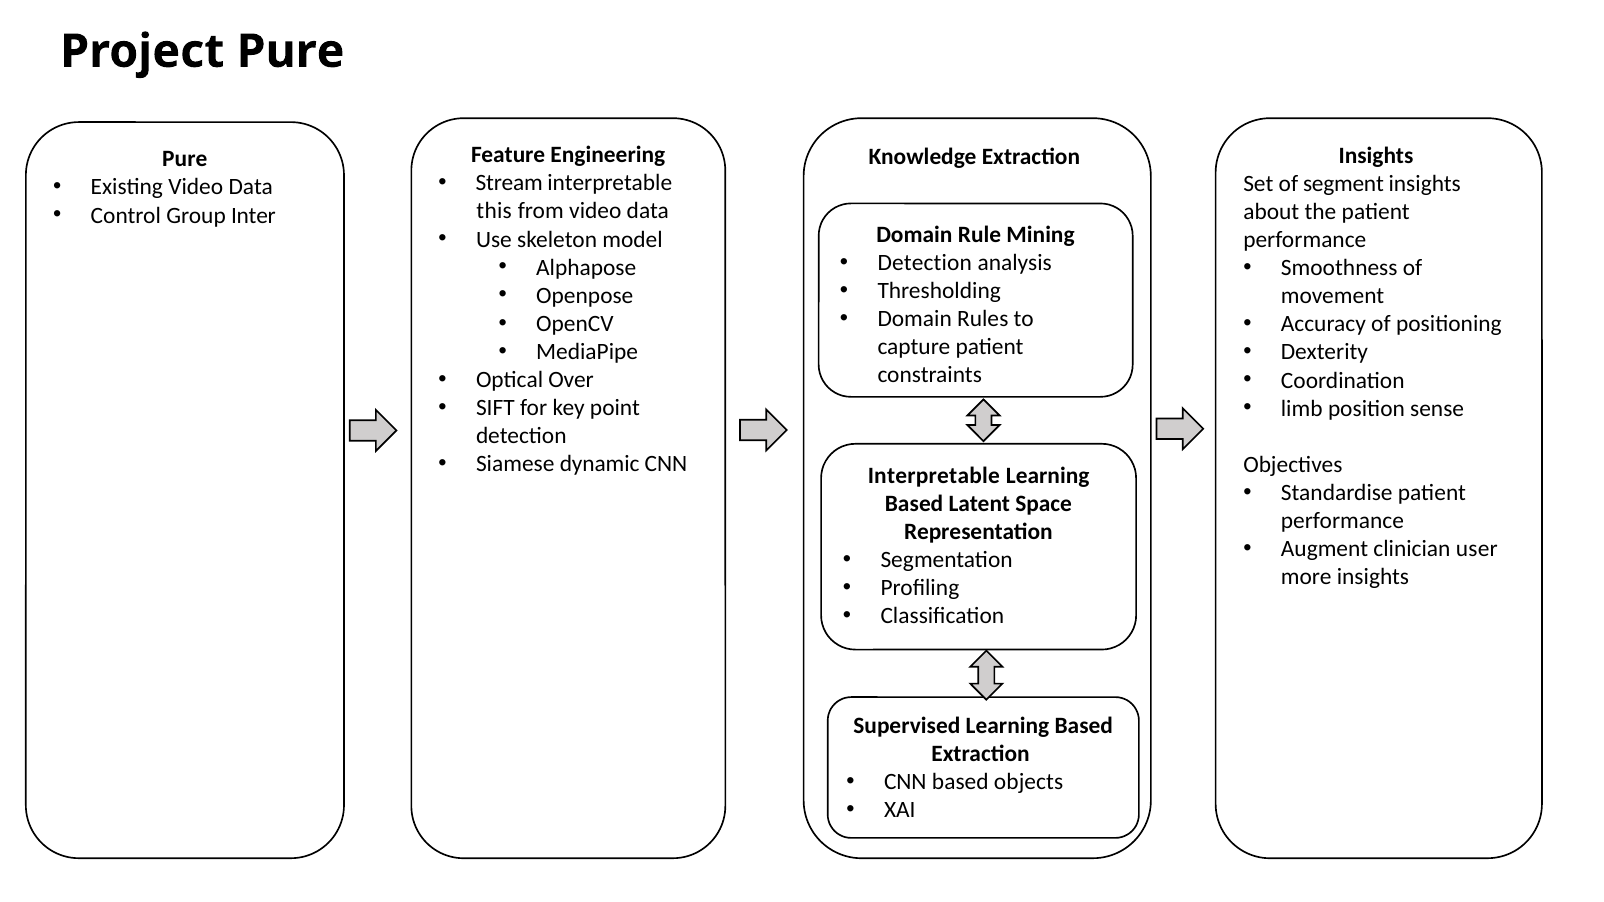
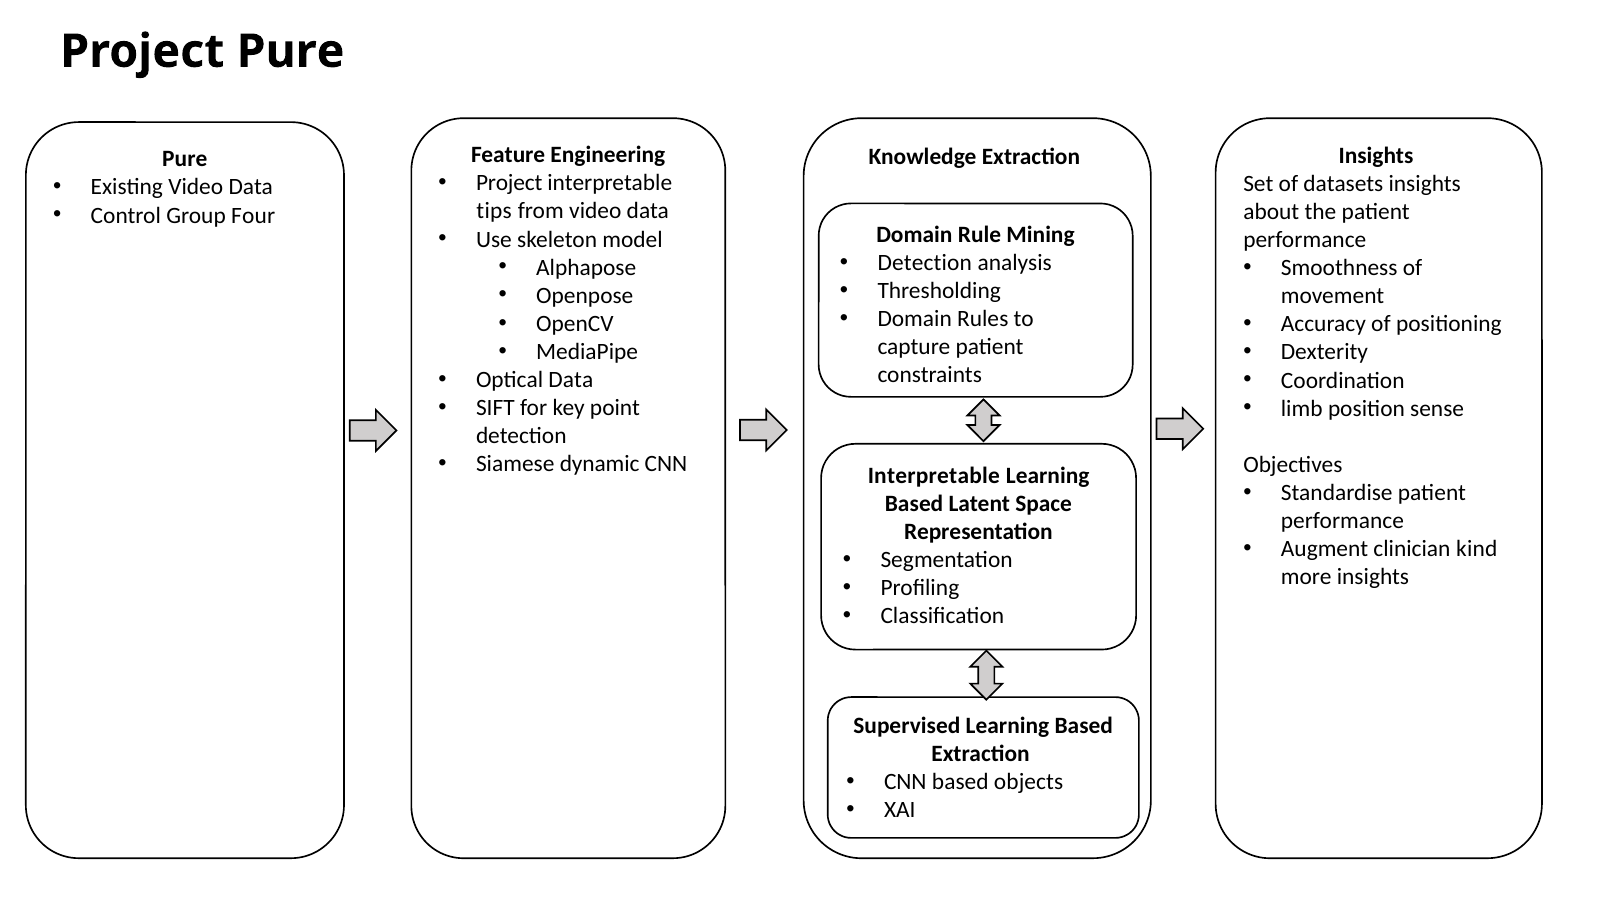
Stream at (509, 183): Stream -> Project
segment: segment -> datasets
this: this -> tips
Inter: Inter -> Four
Optical Over: Over -> Data
user: user -> kind
